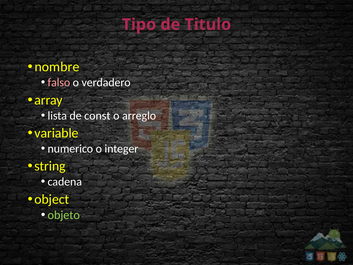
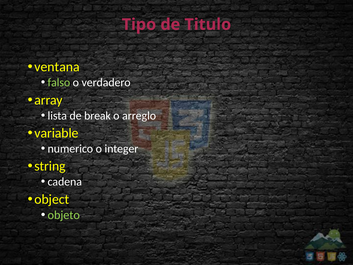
nombre: nombre -> ventana
falso colour: pink -> light green
const: const -> break
